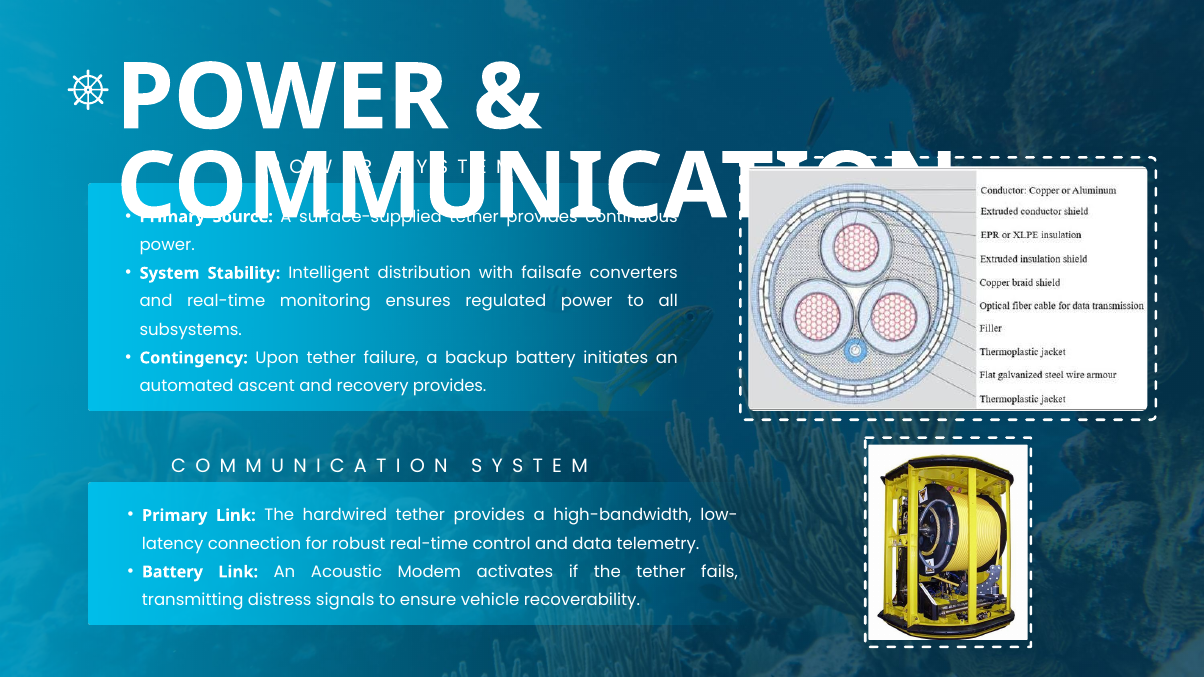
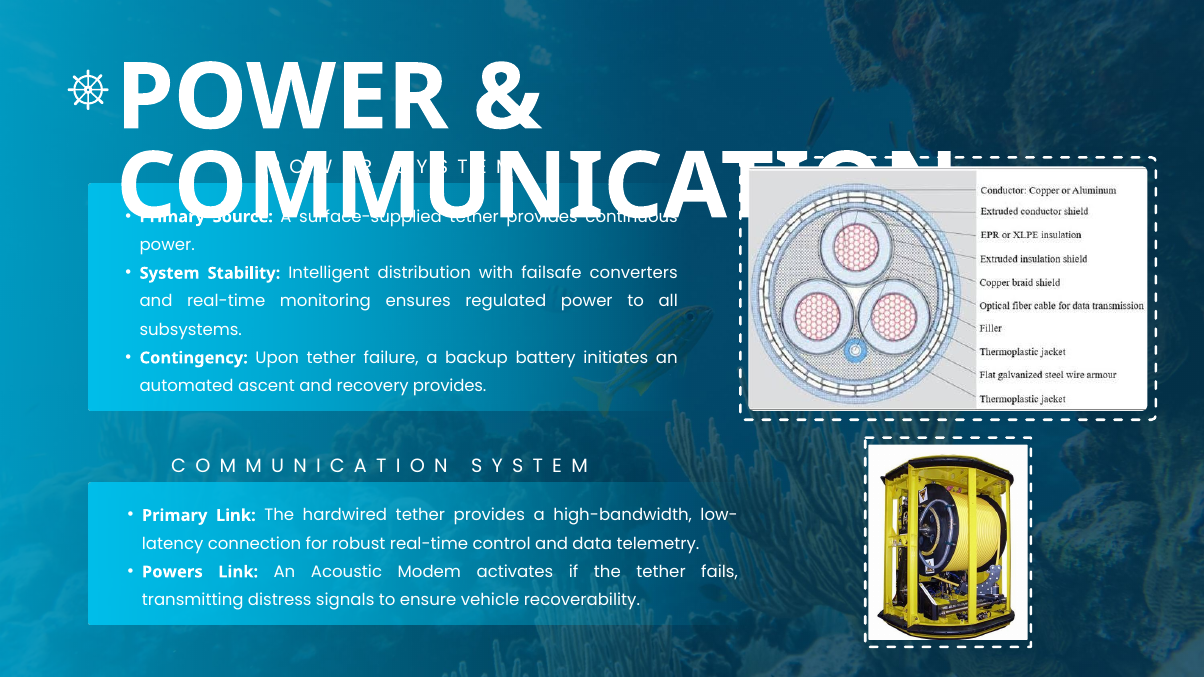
Battery at (172, 572): Battery -> Powers
